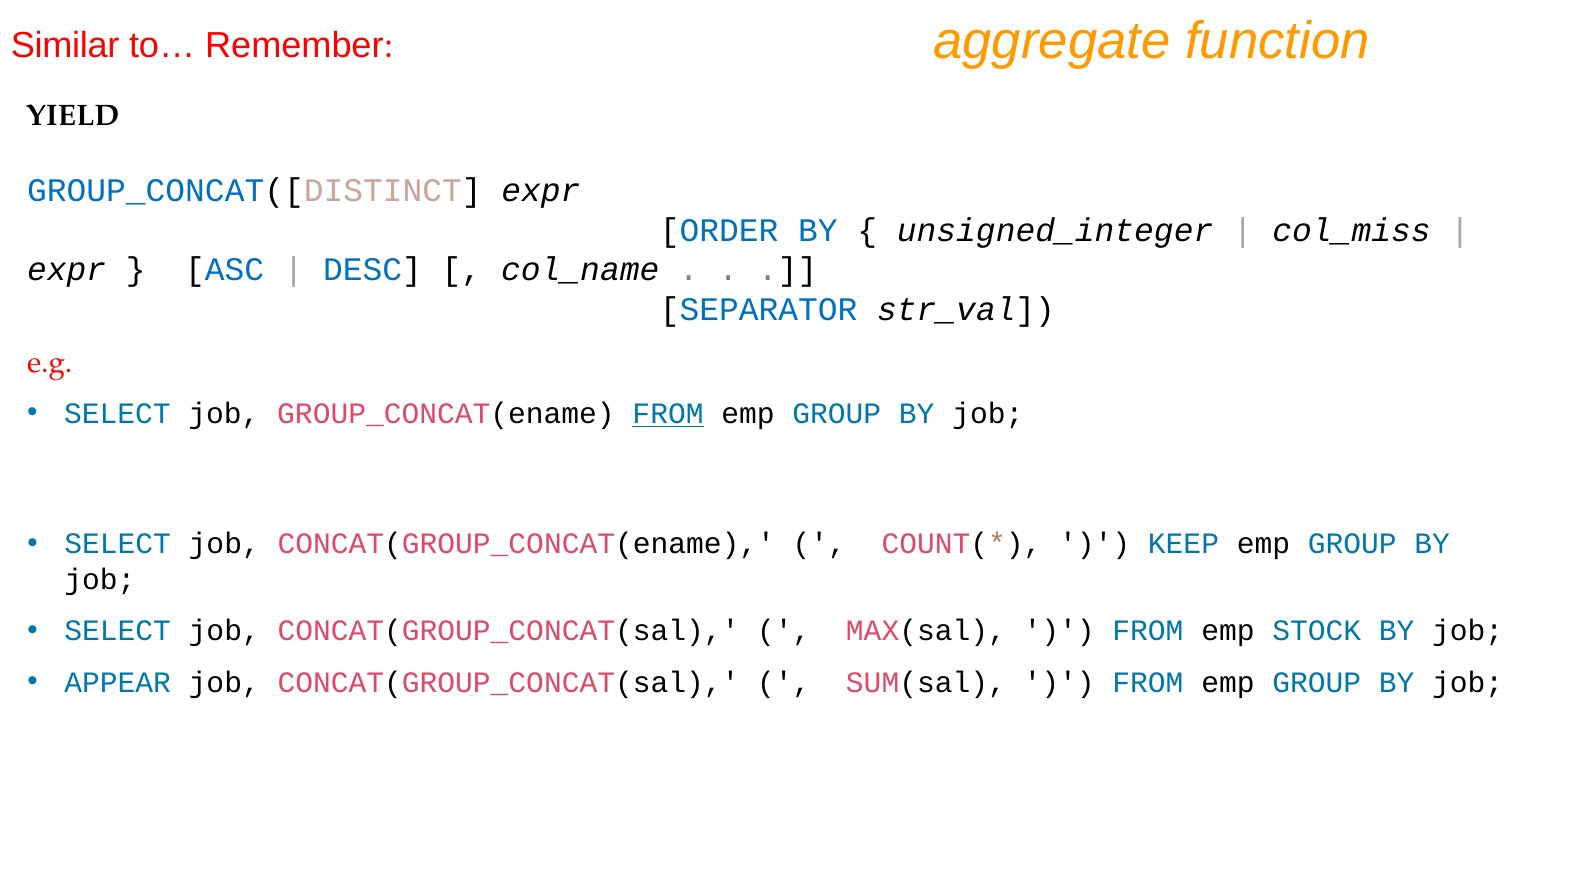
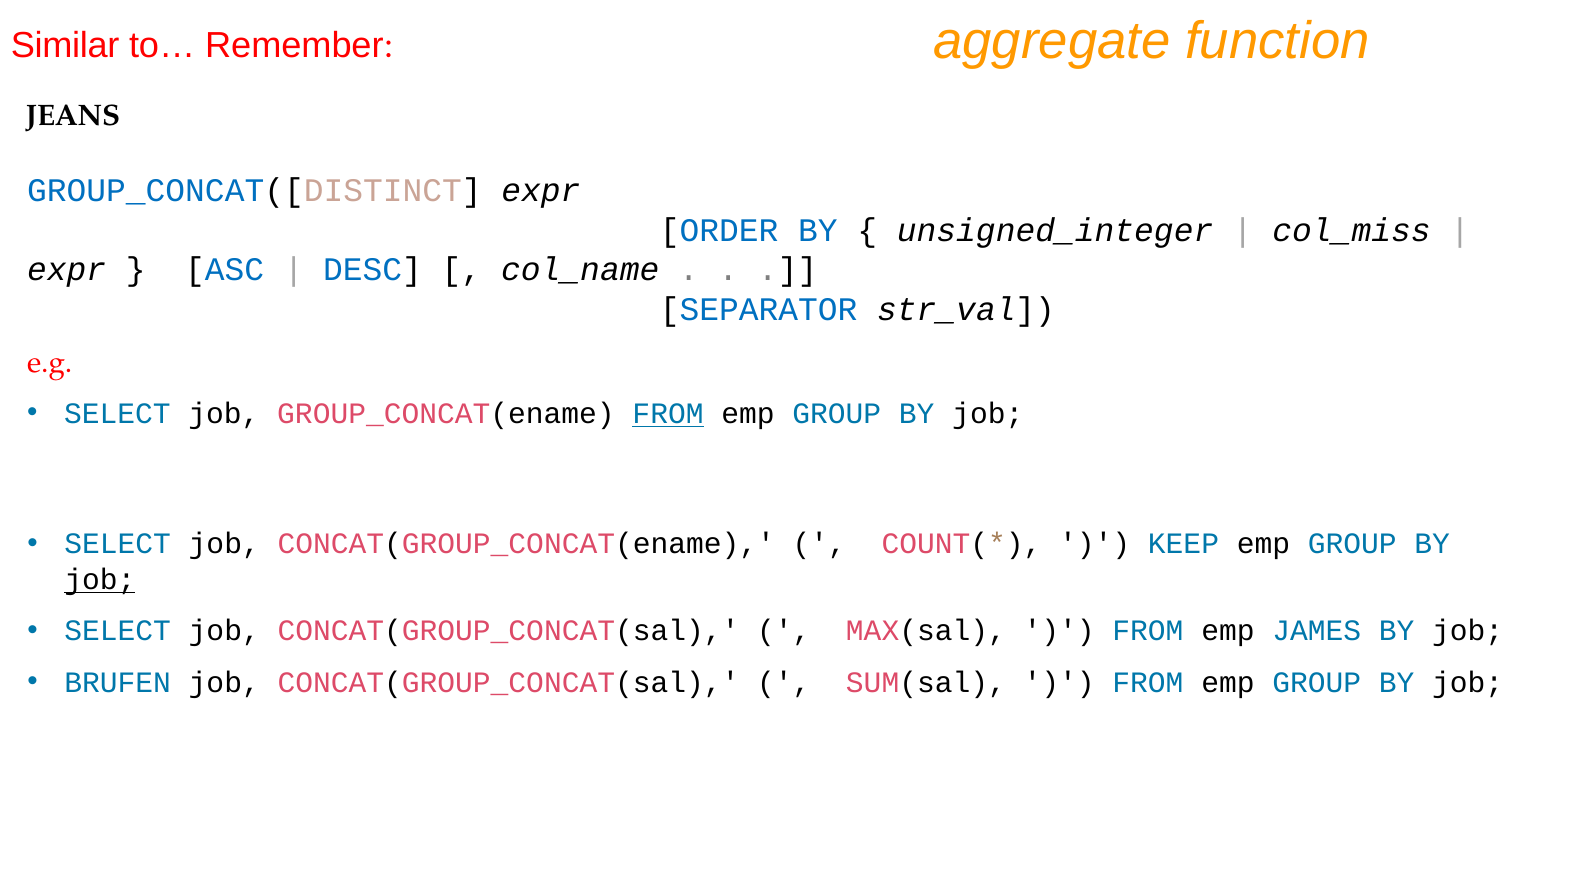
YIELD: YIELD -> JEANS
job at (100, 580) underline: none -> present
STOCK: STOCK -> JAMES
APPEAR: APPEAR -> BRUFEN
